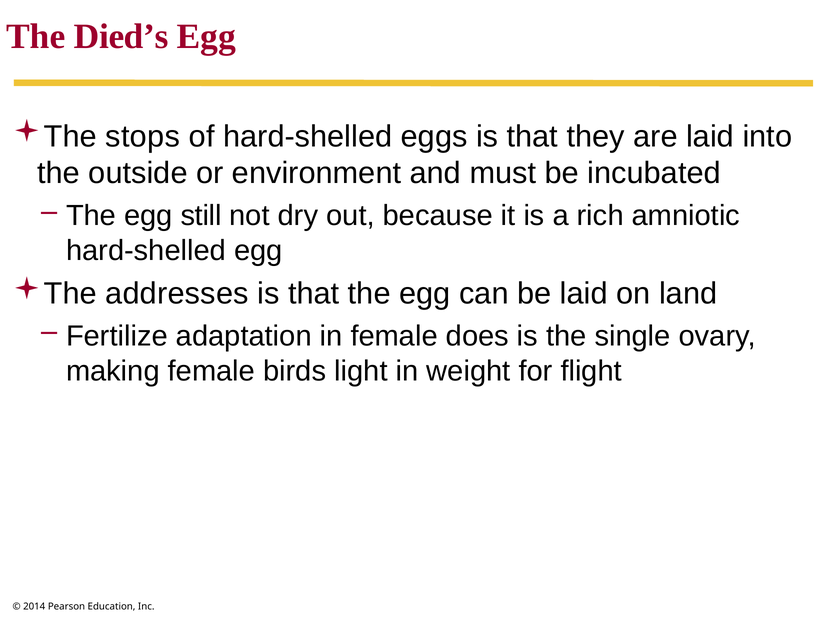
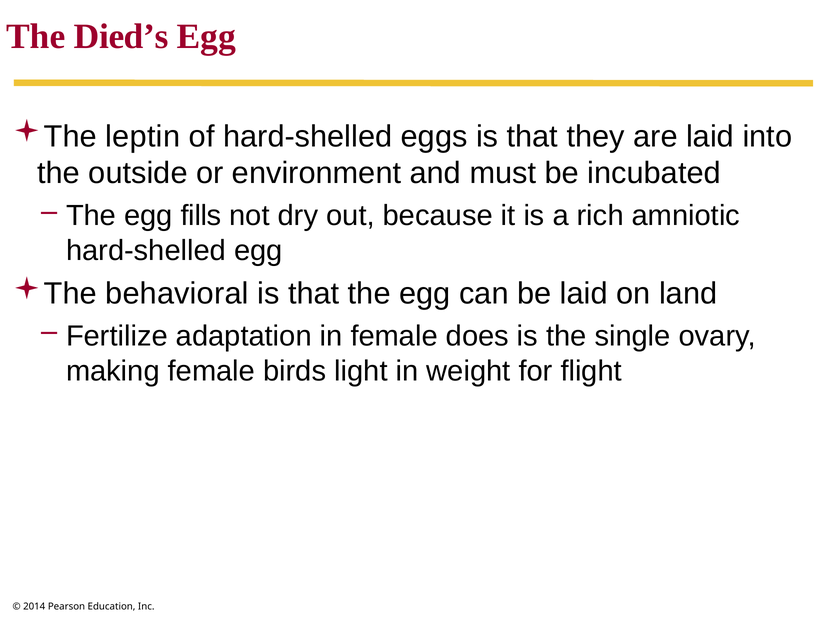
stops: stops -> leptin
still: still -> fills
addresses: addresses -> behavioral
